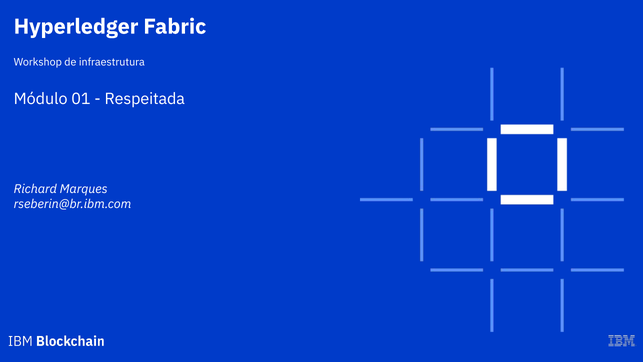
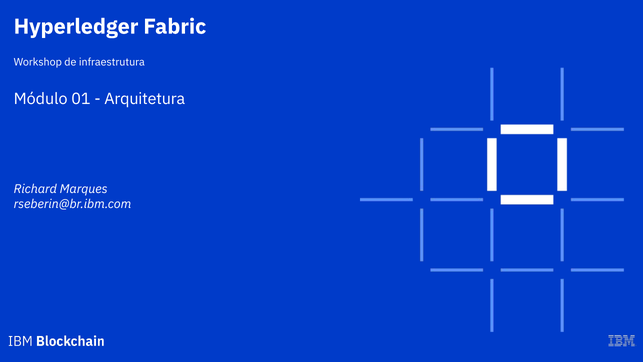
Respeitada: Respeitada -> Arquitetura
